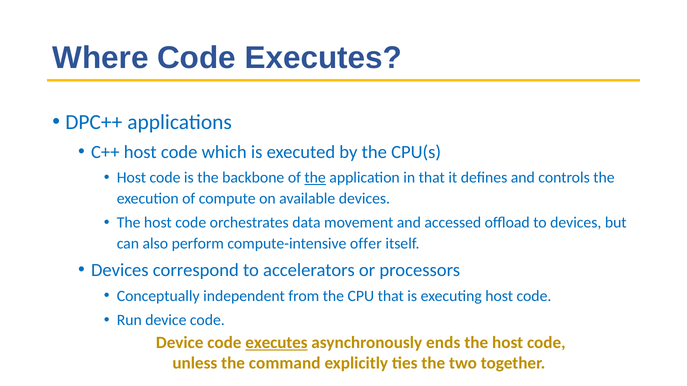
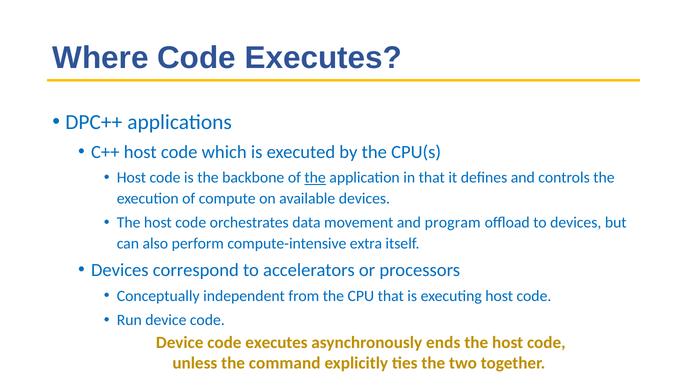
accessed: accessed -> program
offer: offer -> extra
executes at (276, 343) underline: present -> none
